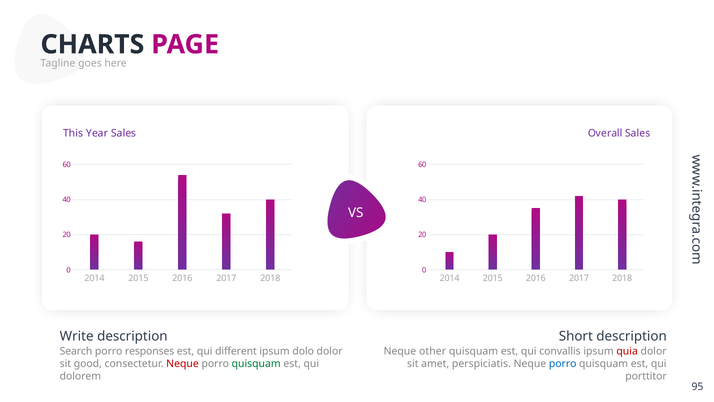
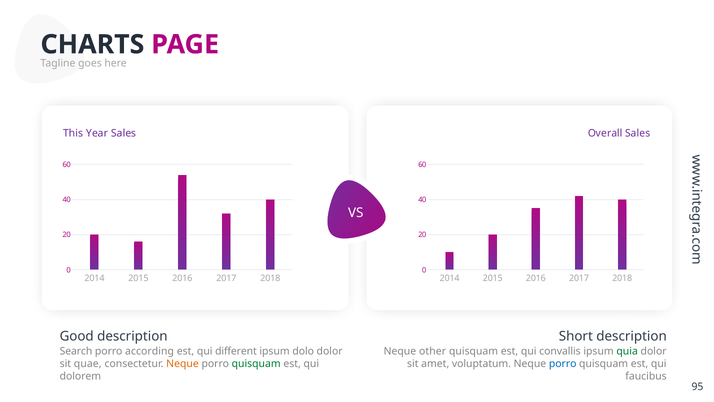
Write: Write -> Good
responses: responses -> according
quia colour: red -> green
good: good -> quae
Neque at (182, 364) colour: red -> orange
perspiciatis: perspiciatis -> voluptatum
porttitor: porttitor -> faucibus
